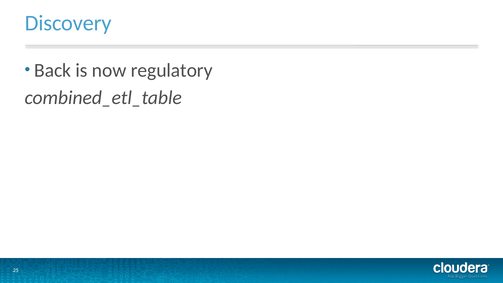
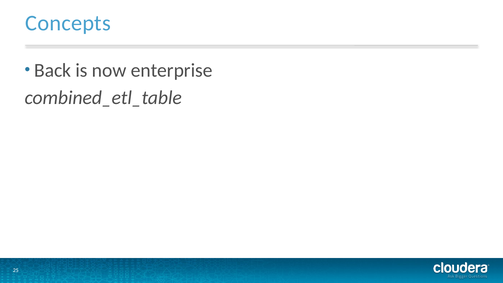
Discovery: Discovery -> Concepts
regulatory: regulatory -> enterprise
